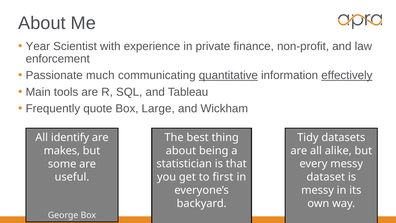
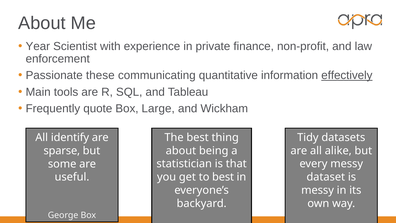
much: much -> these
quantitative underline: present -> none
makes: makes -> sparse
to first: first -> best
